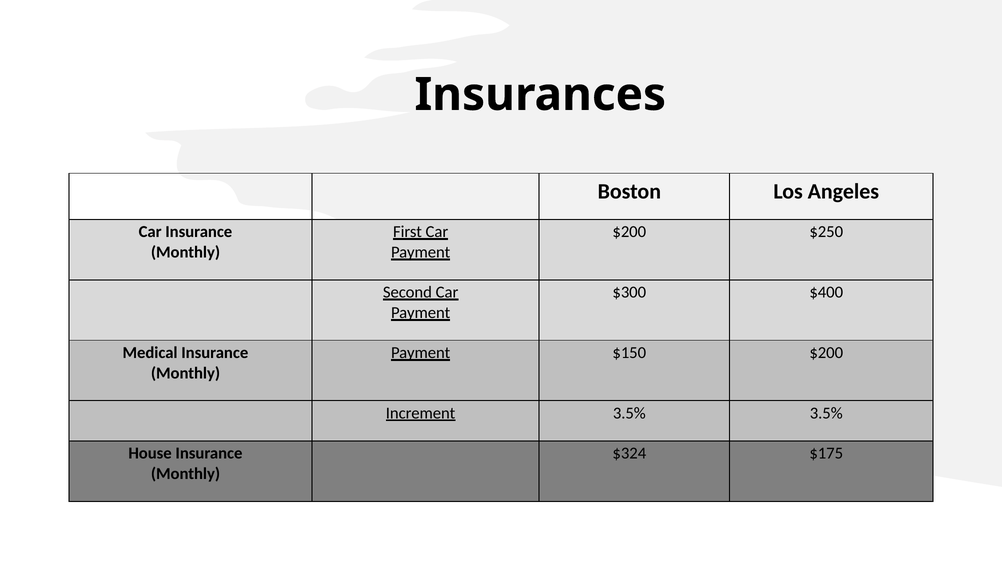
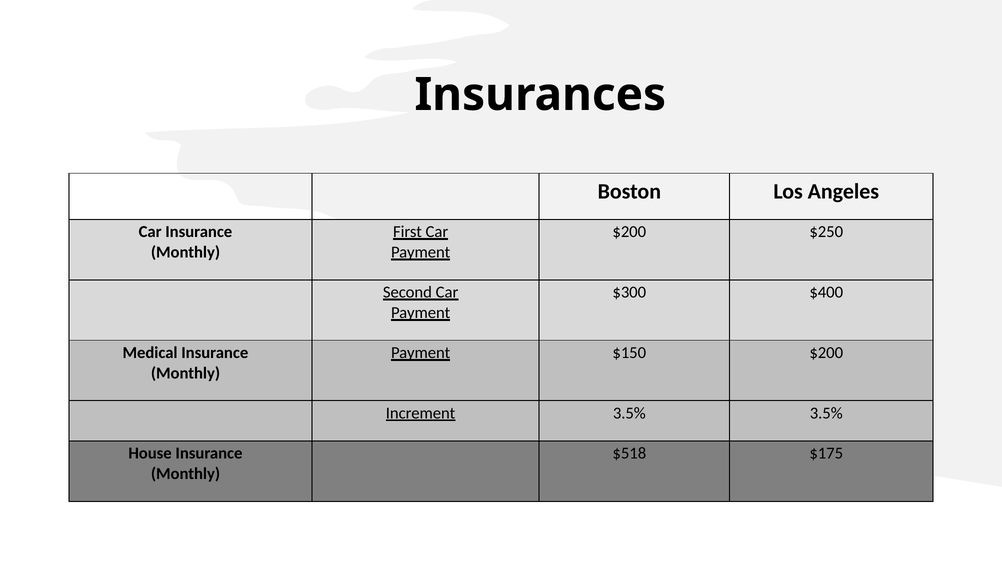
$324: $324 -> $518
